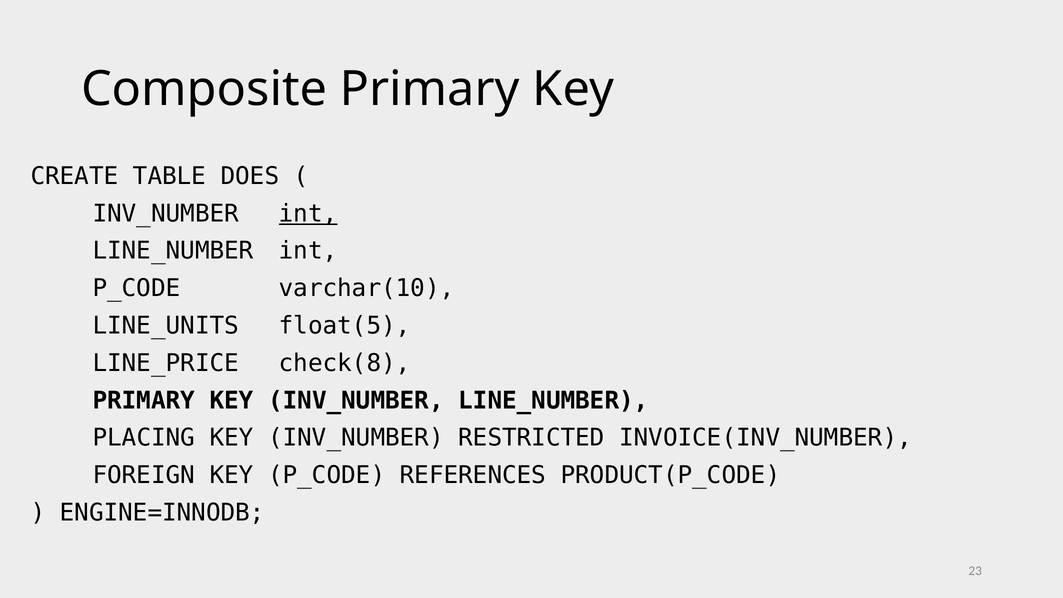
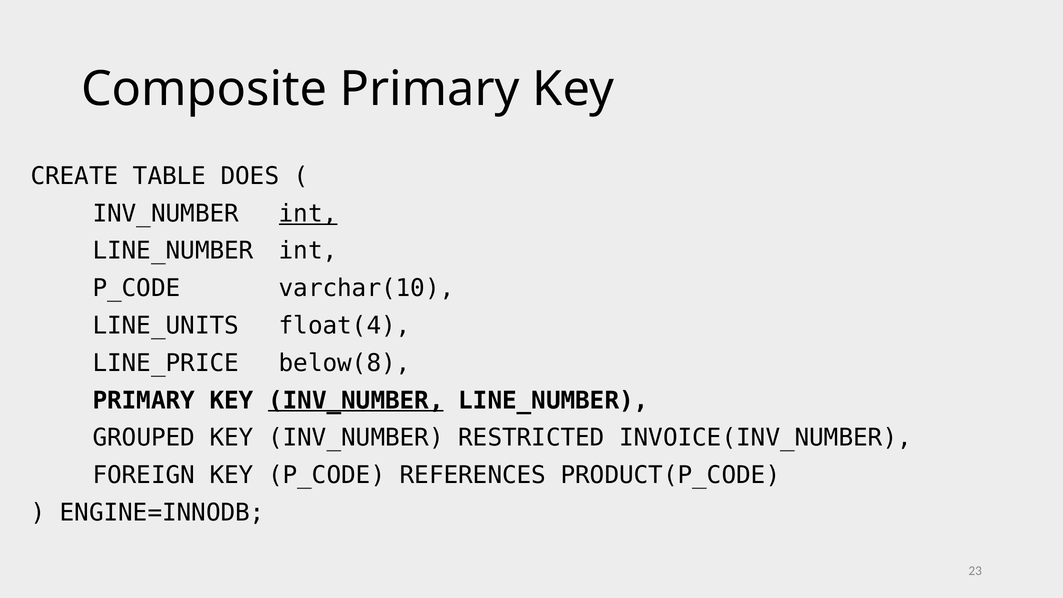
float(5: float(5 -> float(4
check(8: check(8 -> below(8
INV_NUMBER at (356, 400) underline: none -> present
PLACING: PLACING -> GROUPED
